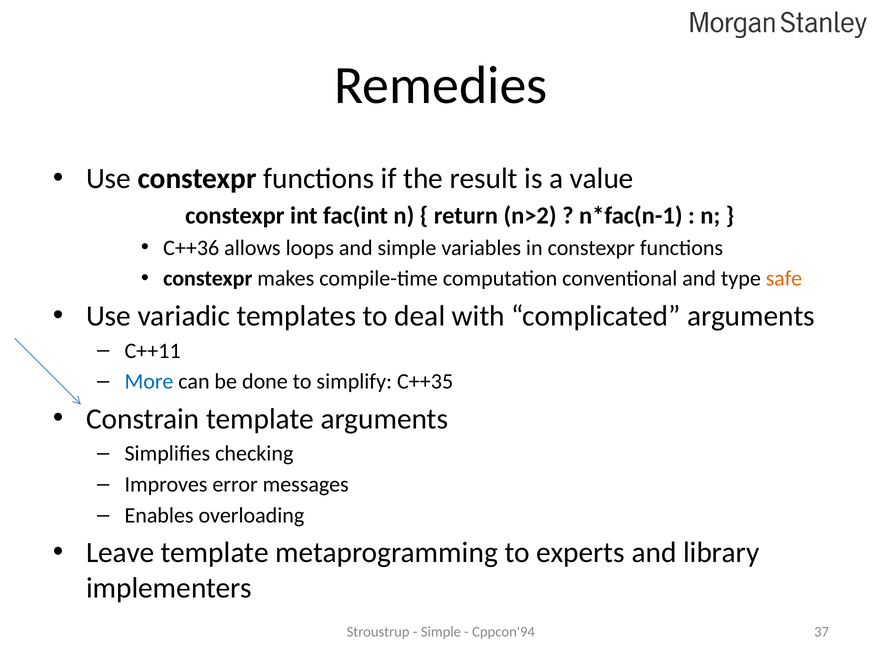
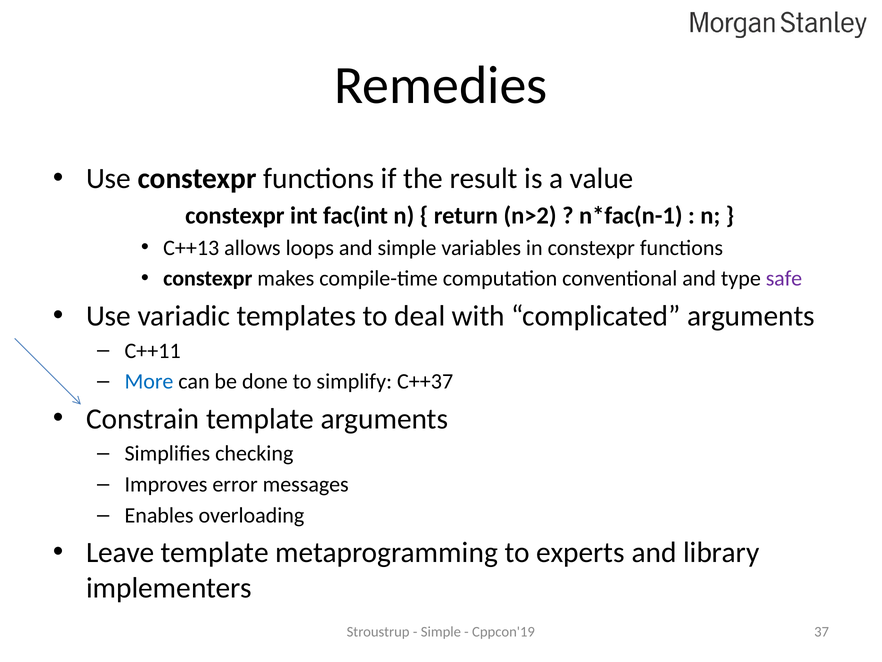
C++36: C++36 -> C++13
safe colour: orange -> purple
C++35: C++35 -> C++37
Cppcon'94: Cppcon'94 -> Cppcon'19
